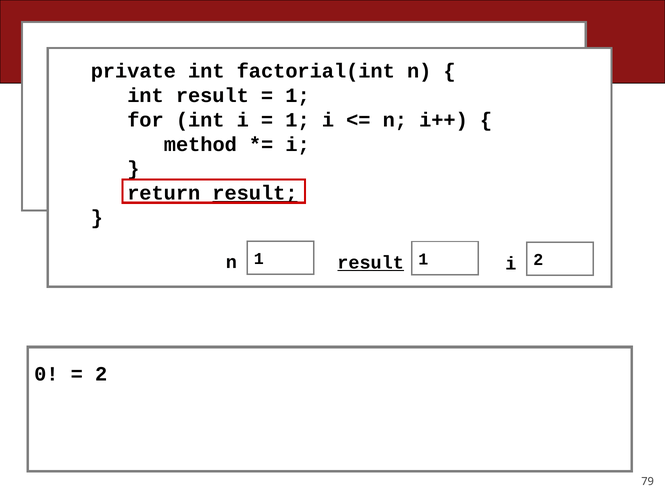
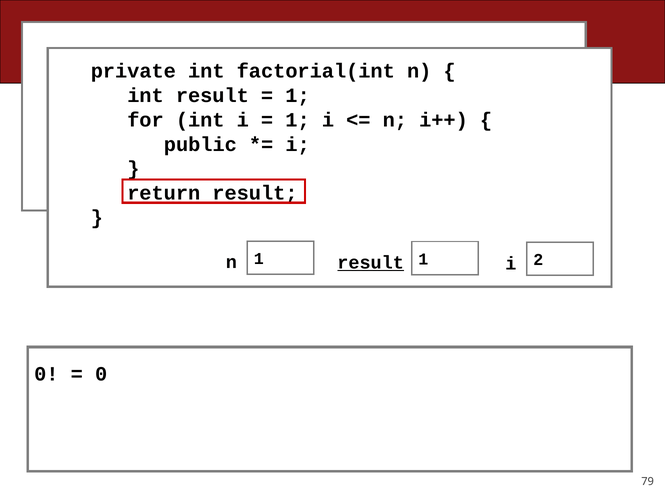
method at (200, 144): method -> public
result at (255, 193) underline: present -> none
2 at (101, 374): 2 -> 0
